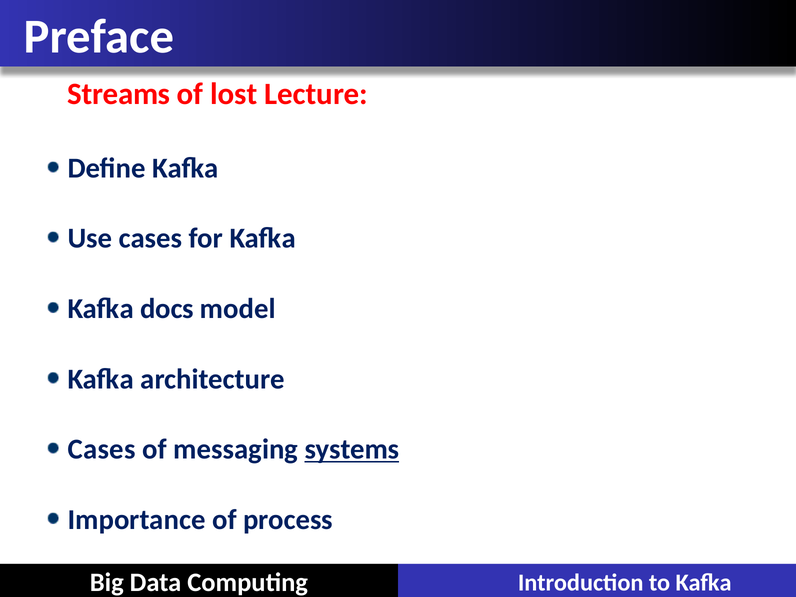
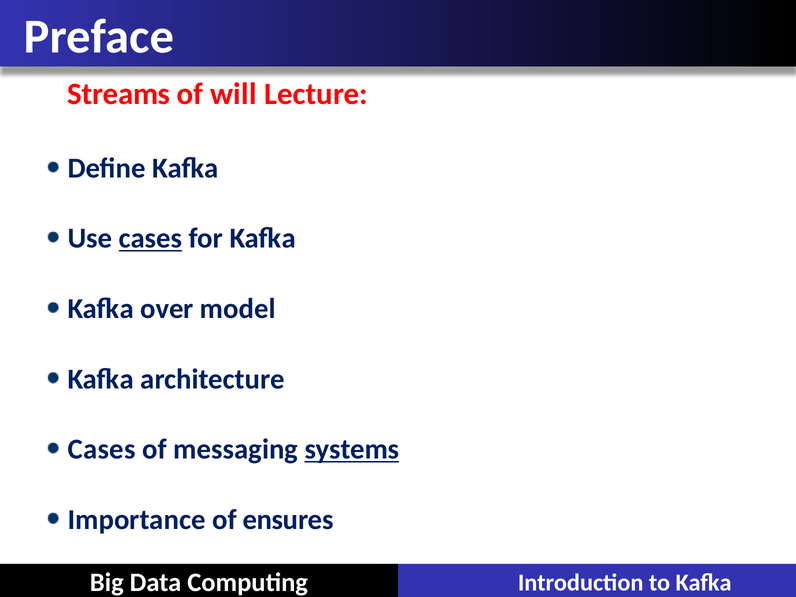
lost: lost -> will
cases at (150, 238) underline: none -> present
docs: docs -> over
process: process -> ensures
